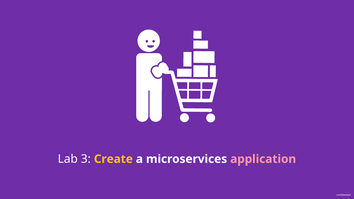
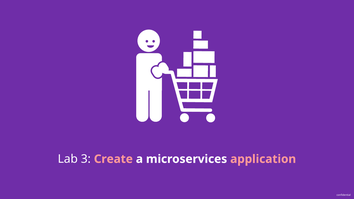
Create colour: yellow -> pink
